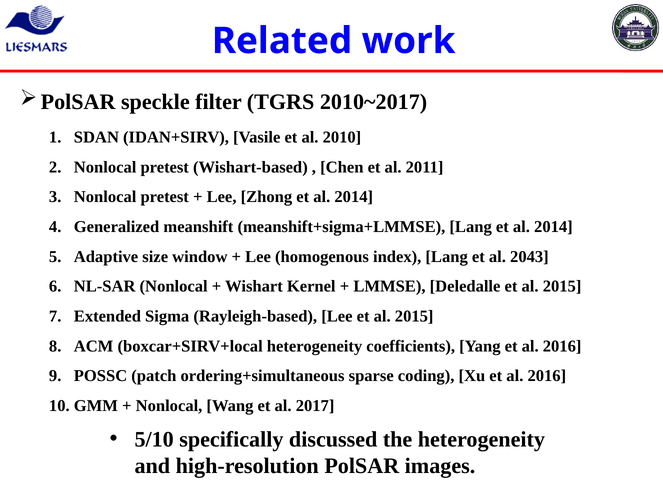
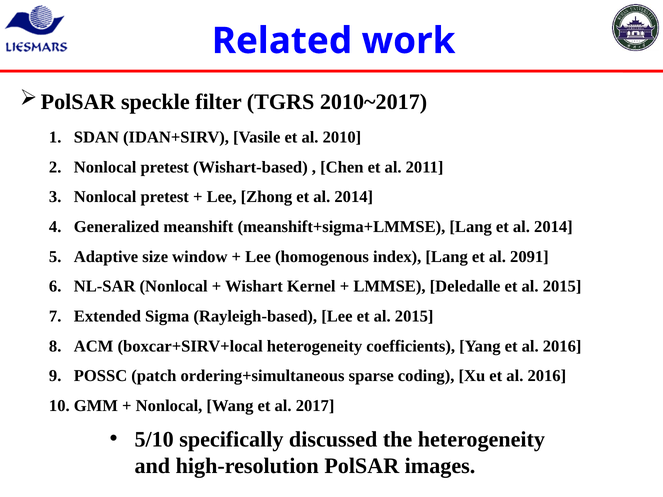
2043: 2043 -> 2091
